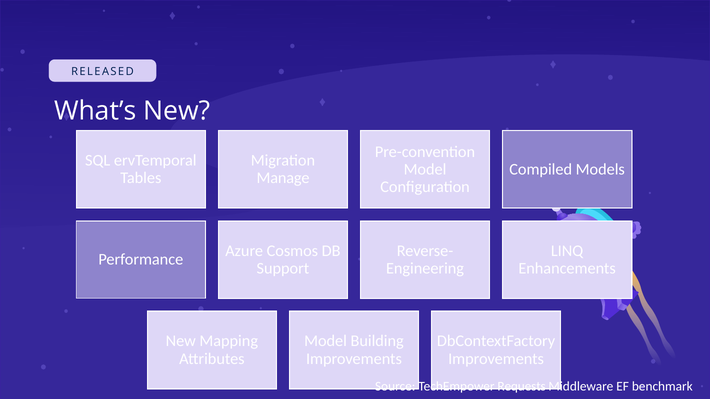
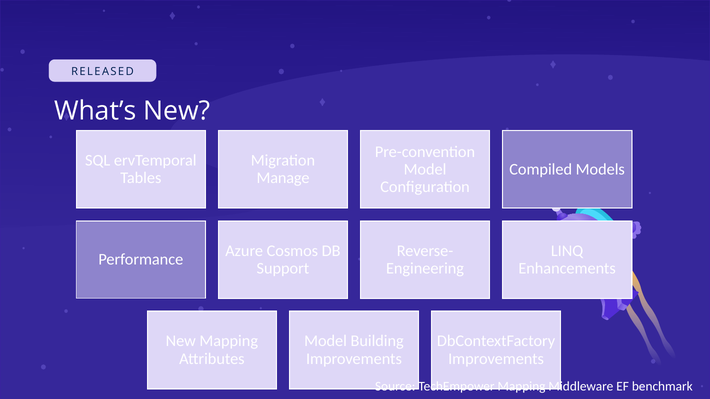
TechEmpower Requests: Requests -> Mapping
